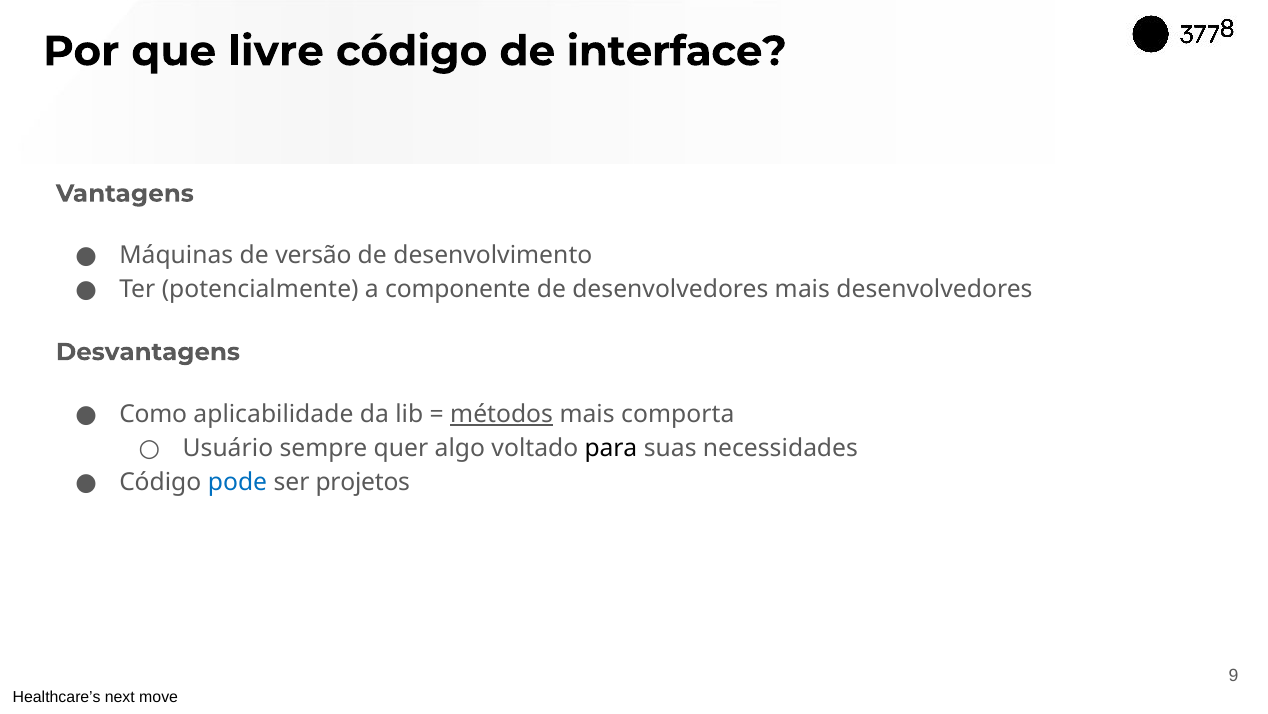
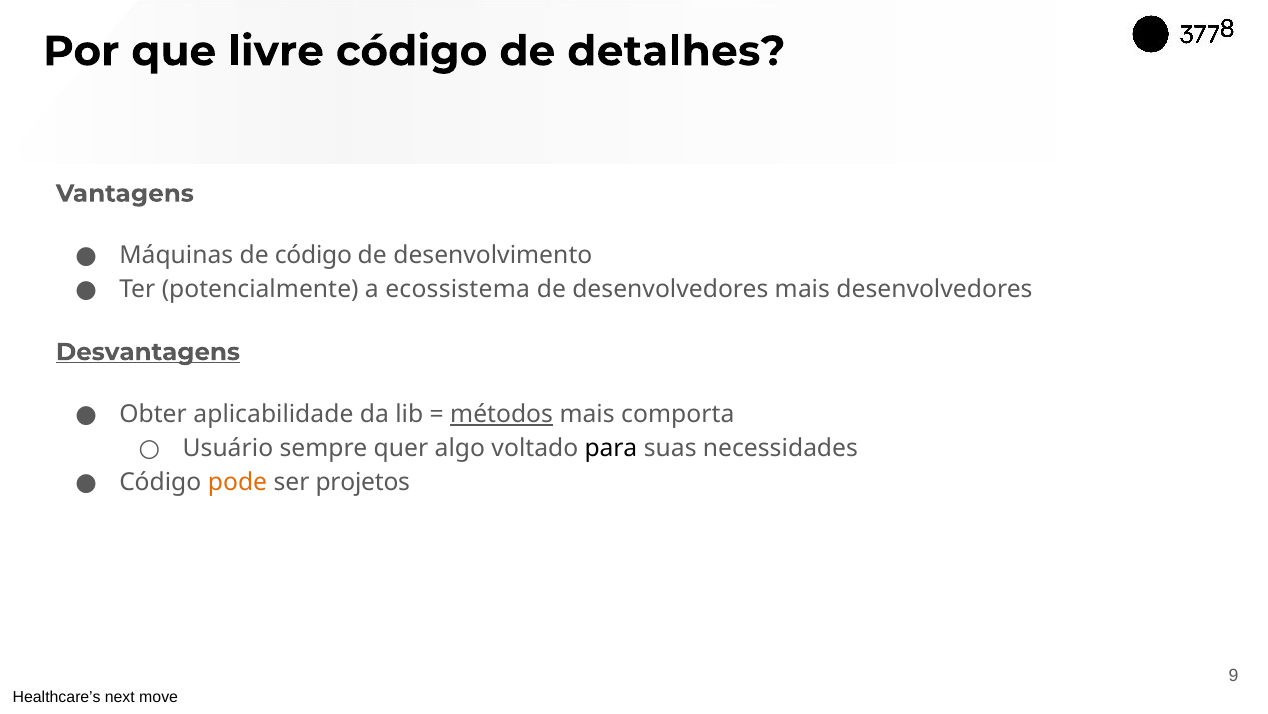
interface: interface -> detalhes
de versão: versão -> código
componente: componente -> ecossistema
Desvantagens underline: none -> present
Como: Como -> Obter
pode colour: blue -> orange
